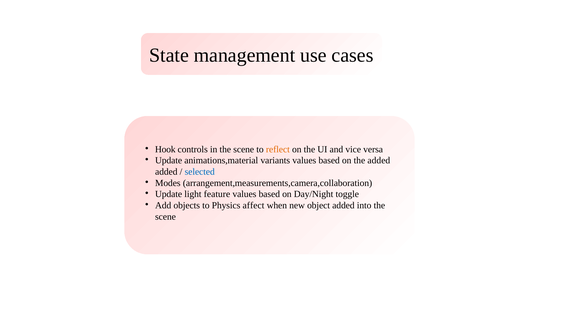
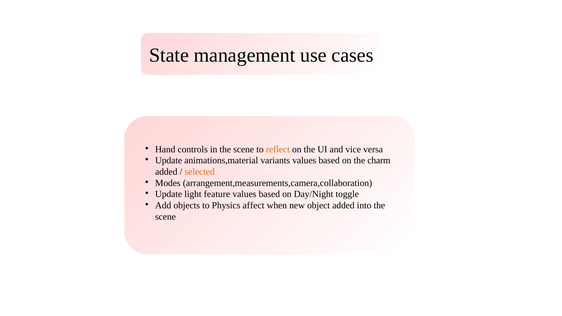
Hook: Hook -> Hand
the added: added -> charm
selected colour: blue -> orange
